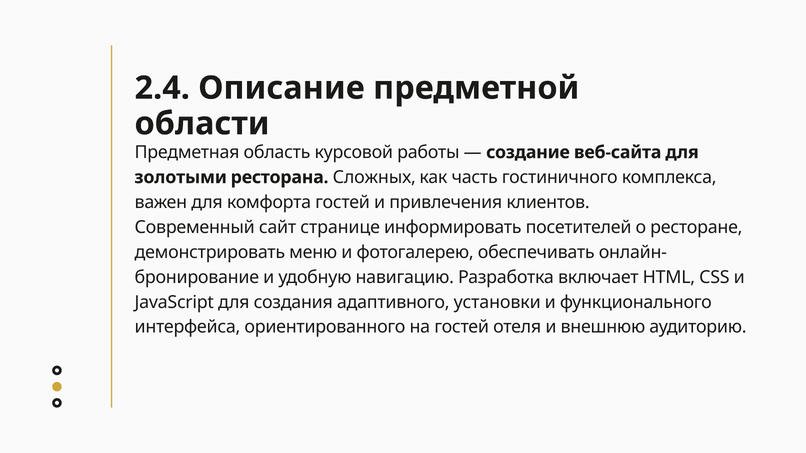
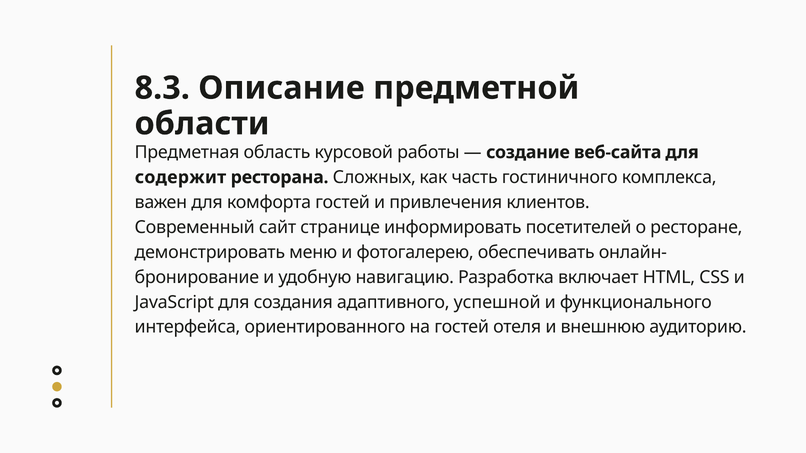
2.4: 2.4 -> 8.3
золотыми: золотыми -> содержит
установки: установки -> успешной
